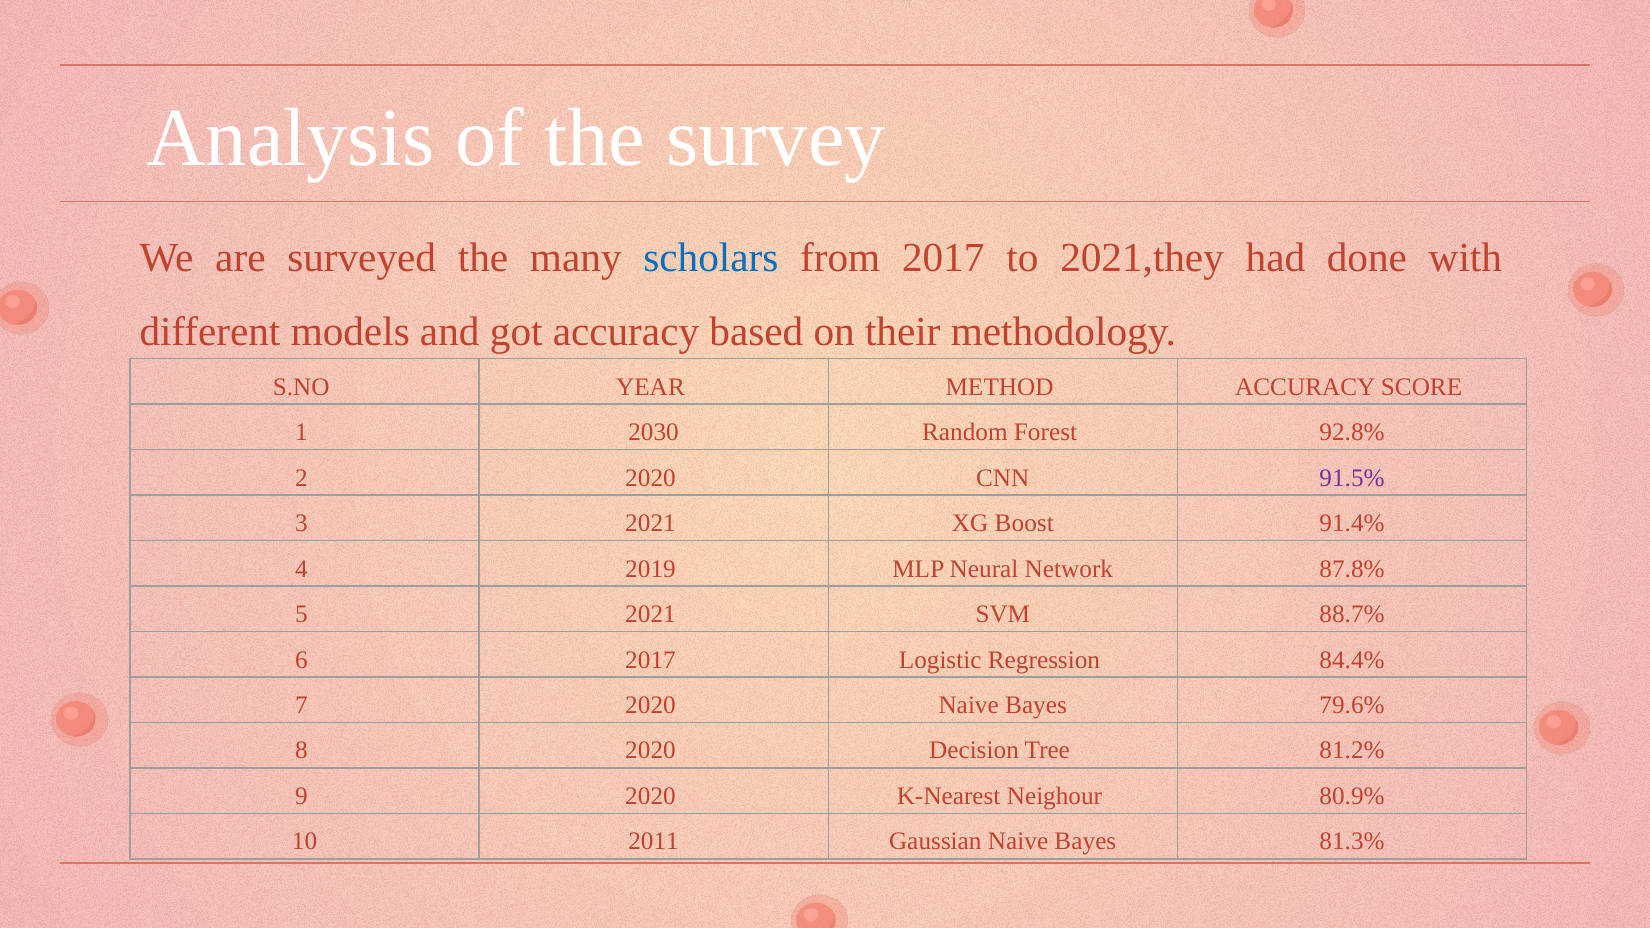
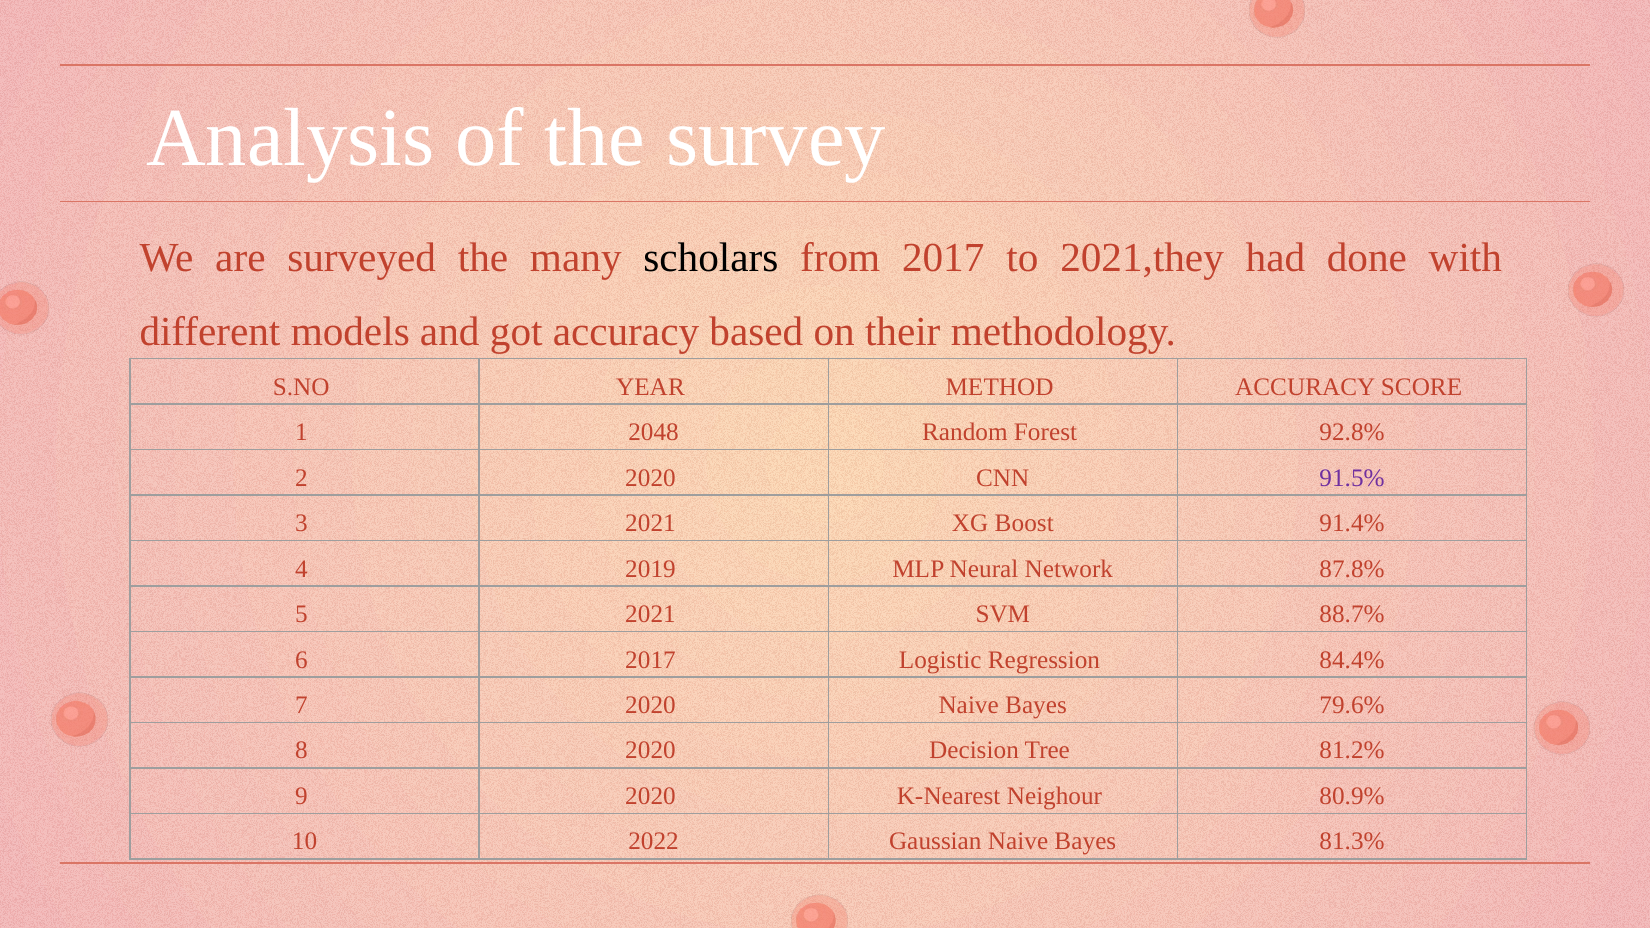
scholars colour: blue -> black
2030: 2030 -> 2048
2011: 2011 -> 2022
